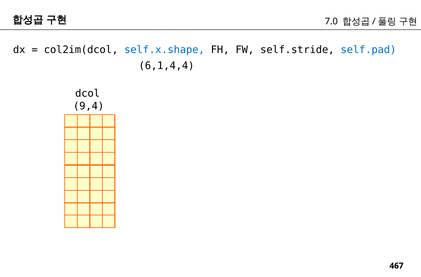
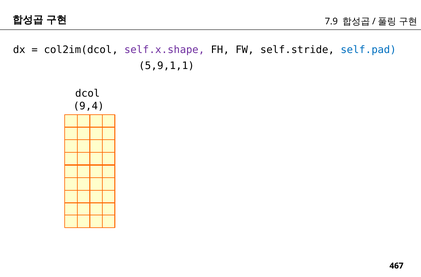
7.0: 7.0 -> 7.9
self.x.shape colour: blue -> purple
6,1,4,4: 6,1,4,4 -> 5,9,1,1
